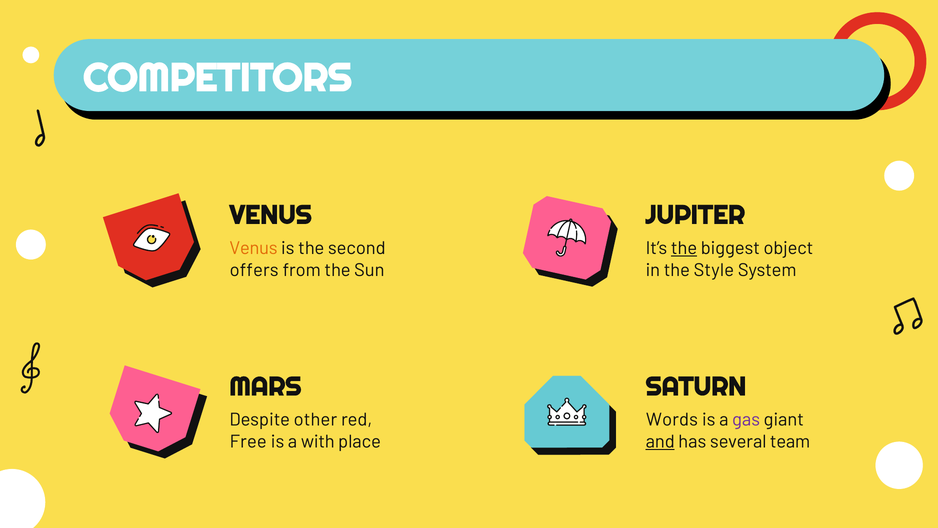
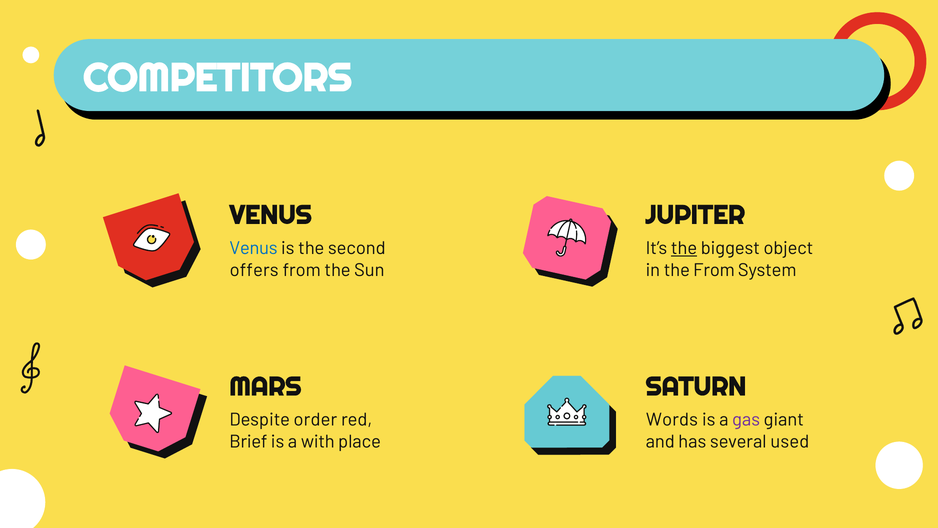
Venus at (254, 248) colour: orange -> blue
the Style: Style -> From
other: other -> order
Free: Free -> Brief
and underline: present -> none
team: team -> used
